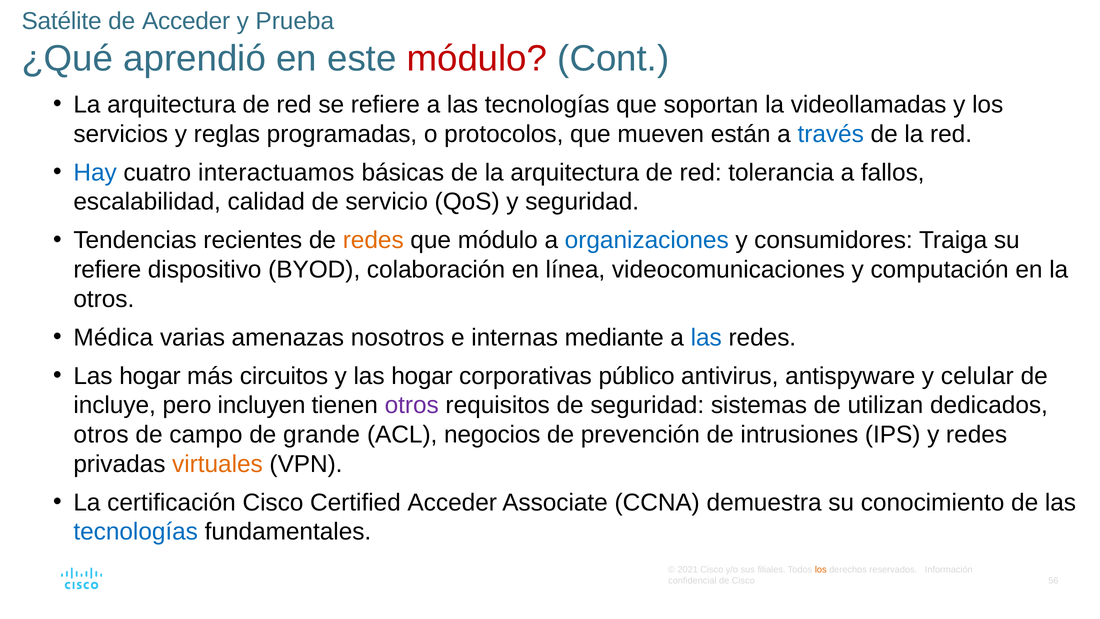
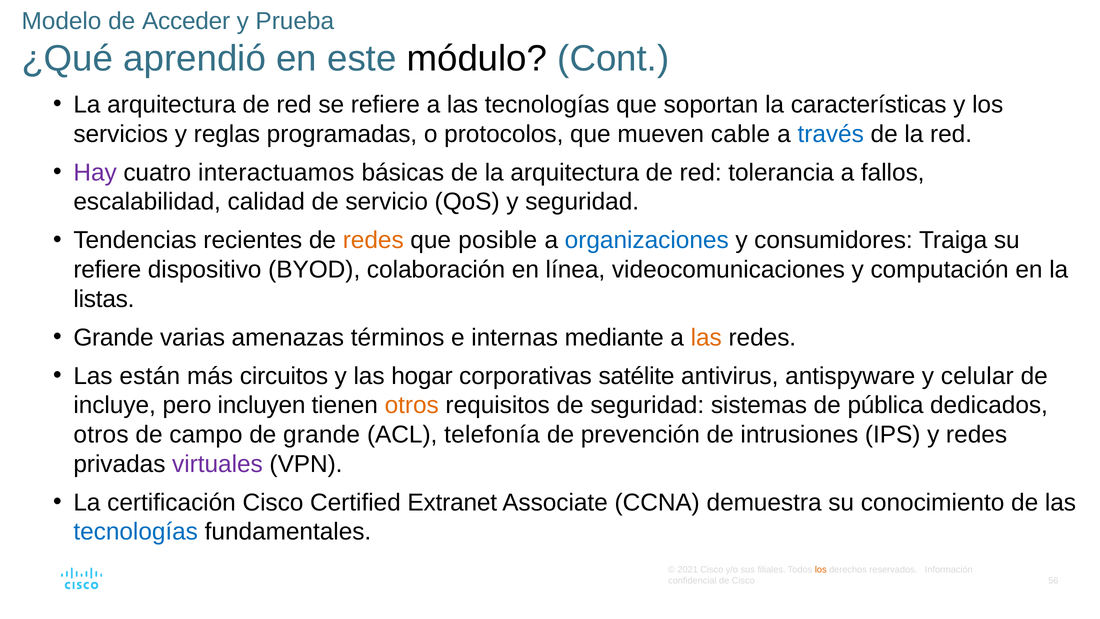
Satélite: Satélite -> Modelo
módulo at (477, 59) colour: red -> black
videollamadas: videollamadas -> características
están: están -> cable
Hay colour: blue -> purple
que módulo: módulo -> posible
otros at (104, 299): otros -> listas
Médica at (113, 337): Médica -> Grande
nosotros: nosotros -> términos
las at (706, 337) colour: blue -> orange
hogar at (150, 376): hogar -> están
público: público -> satélite
otros at (412, 405) colour: purple -> orange
utilizan: utilizan -> pública
negocios: negocios -> telefonía
virtuales colour: orange -> purple
Certified Acceder: Acceder -> Extranet
